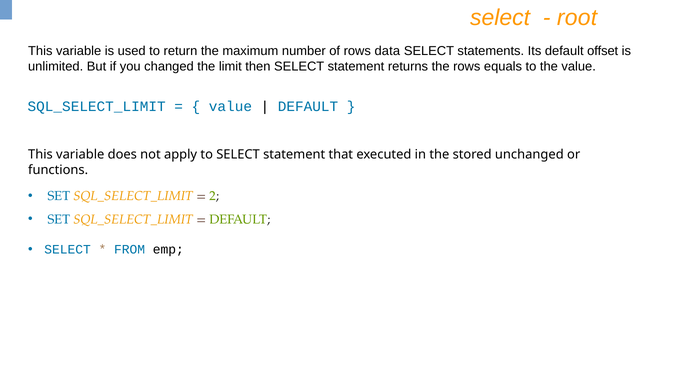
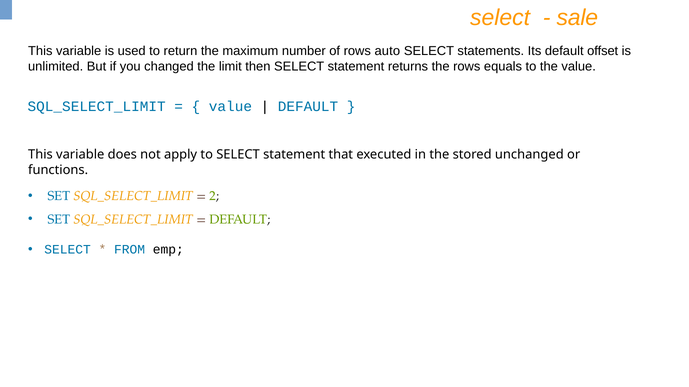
root: root -> sale
data: data -> auto
